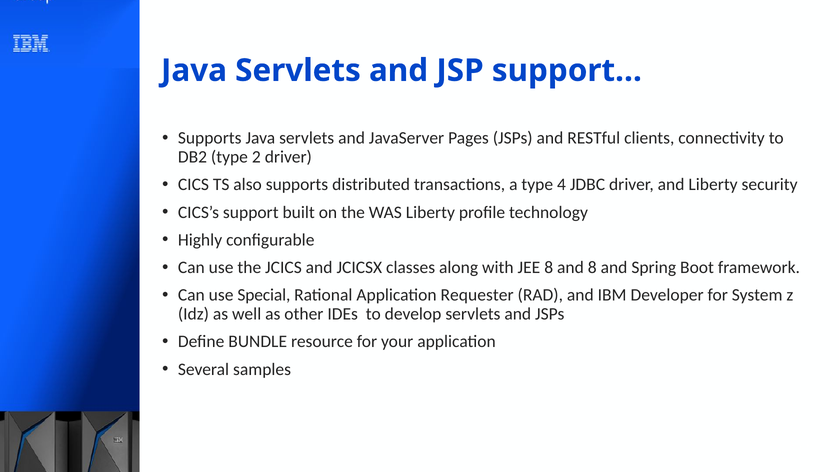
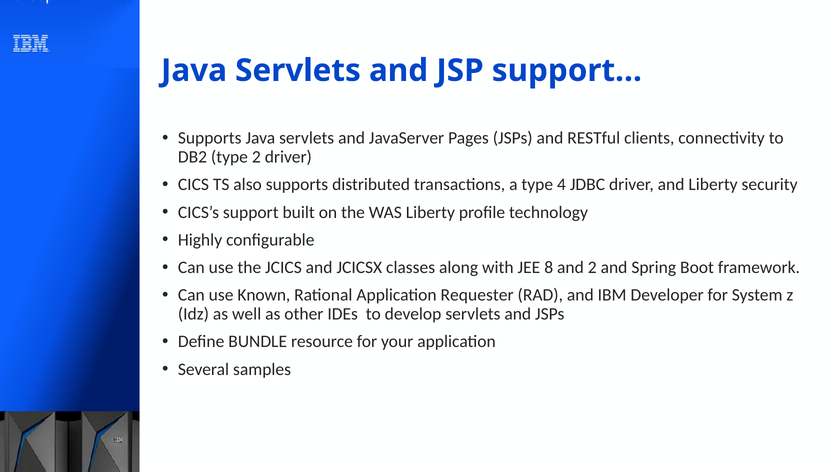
and 8: 8 -> 2
Special: Special -> Known
